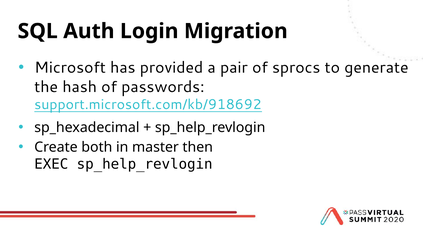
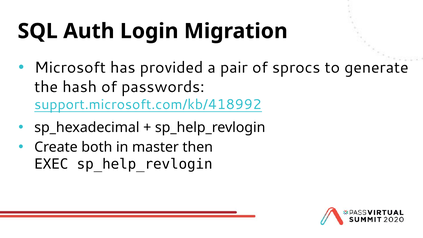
support.microsoft.com/kb/918692: support.microsoft.com/kb/918692 -> support.microsoft.com/kb/418992
